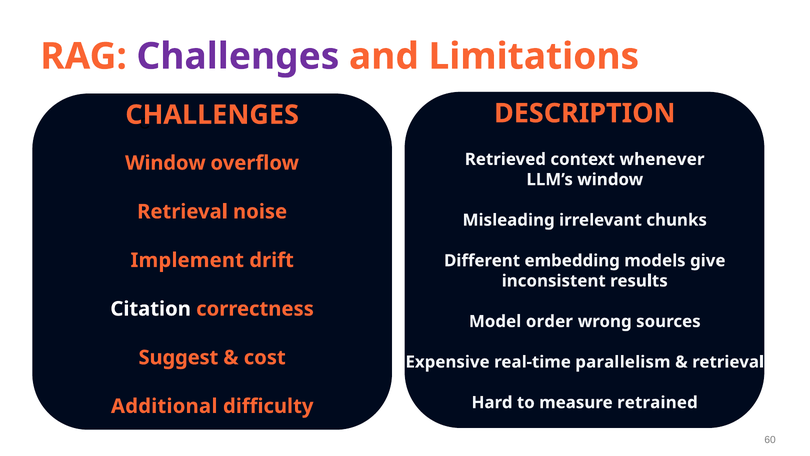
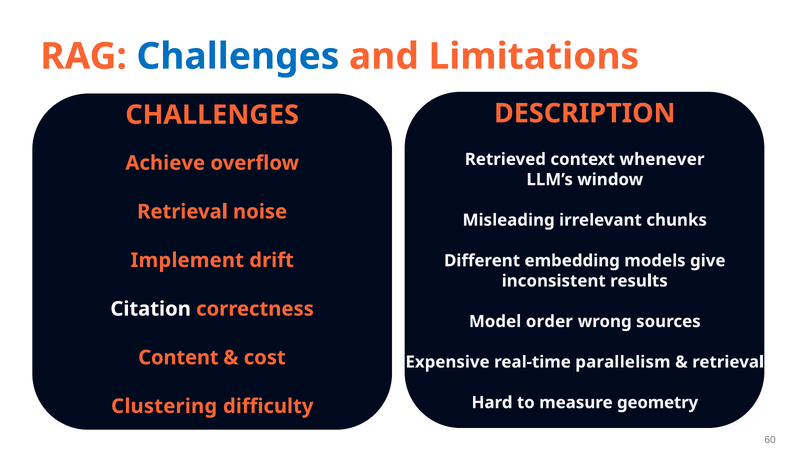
Challenges at (238, 56) colour: purple -> blue
Window at (165, 163): Window -> Achieve
Suggest: Suggest -> Content
retrained: retrained -> geometry
Additional: Additional -> Clustering
